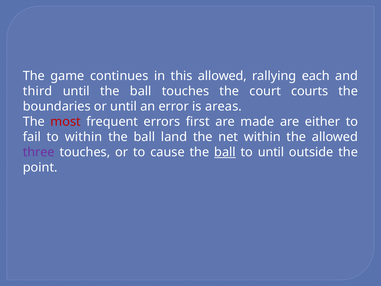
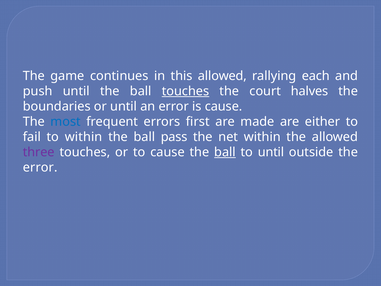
third: third -> push
touches at (185, 91) underline: none -> present
courts: courts -> halves
is areas: areas -> cause
most colour: red -> blue
land: land -> pass
point at (40, 167): point -> error
